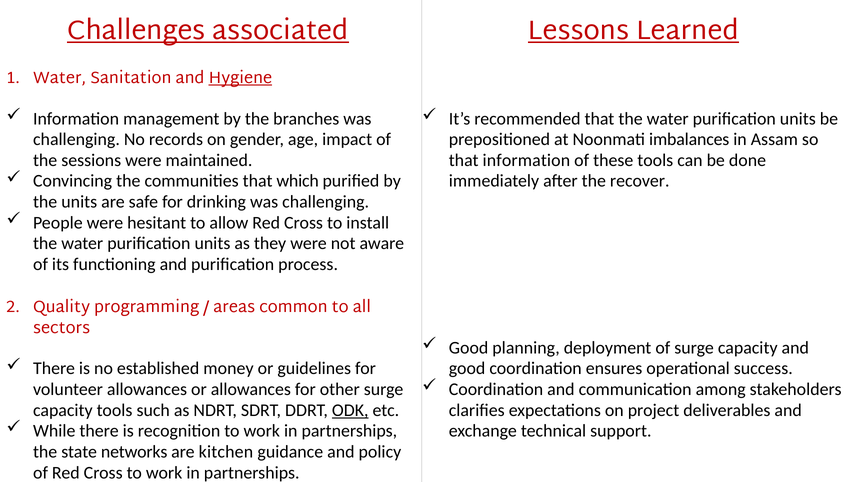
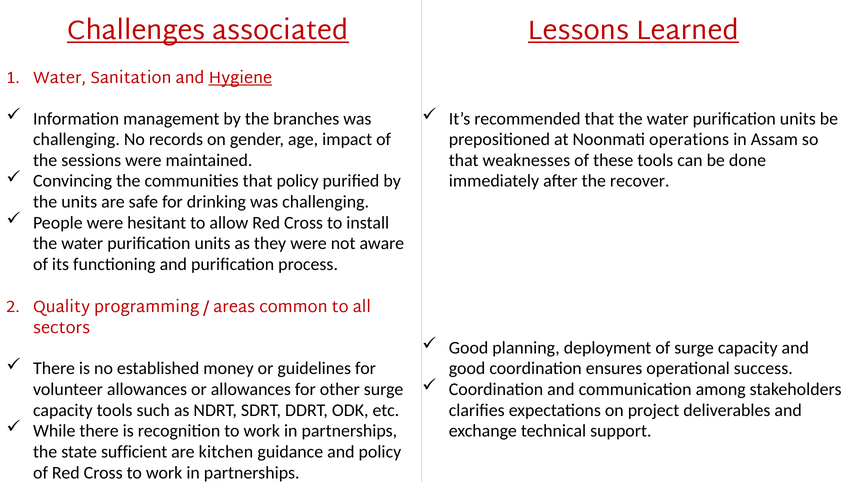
imbalances: imbalances -> operations
that information: information -> weaknesses
that which: which -> policy
ODK underline: present -> none
networks: networks -> sufficient
